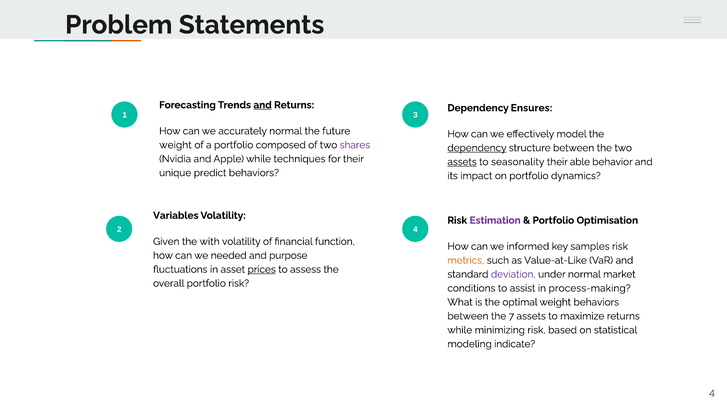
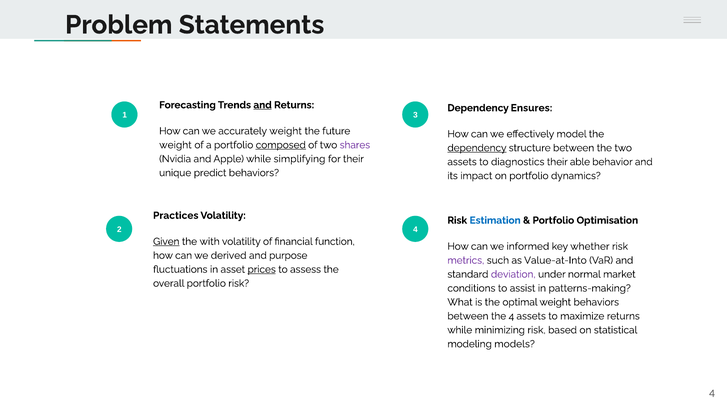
accurately normal: normal -> weight
composed underline: none -> present
techniques: techniques -> simplifying
assets at (462, 162) underline: present -> none
seasonality: seasonality -> diagnostics
Variables: Variables -> Practices
Estimation colour: purple -> blue
Given underline: none -> present
samples: samples -> whether
needed: needed -> derived
metrics colour: orange -> purple
Value-at-Like: Value-at-Like -> Value-at-Into
process-making: process-making -> patterns-making
the 7: 7 -> 4
indicate: indicate -> models
